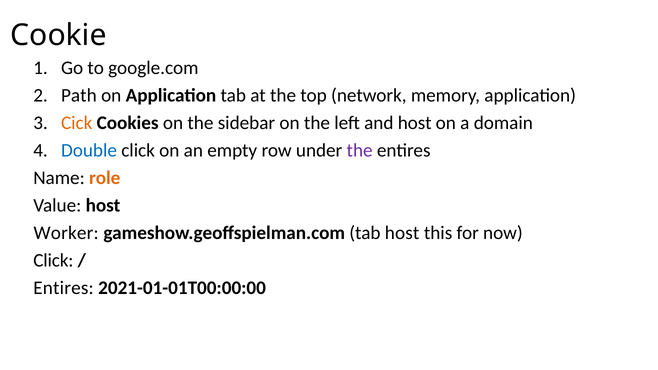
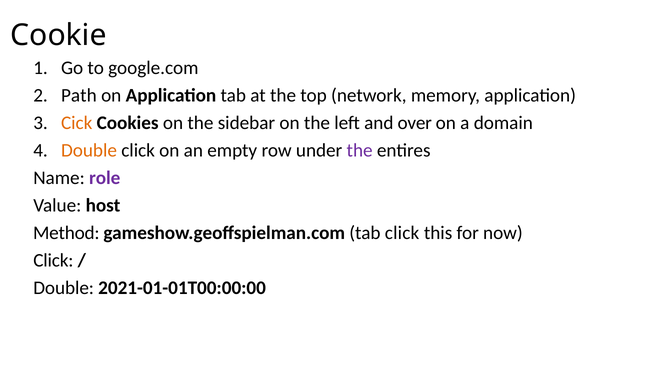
and host: host -> over
Double at (89, 150) colour: blue -> orange
role colour: orange -> purple
Worker: Worker -> Method
tab host: host -> click
Entires at (63, 288): Entires -> Double
